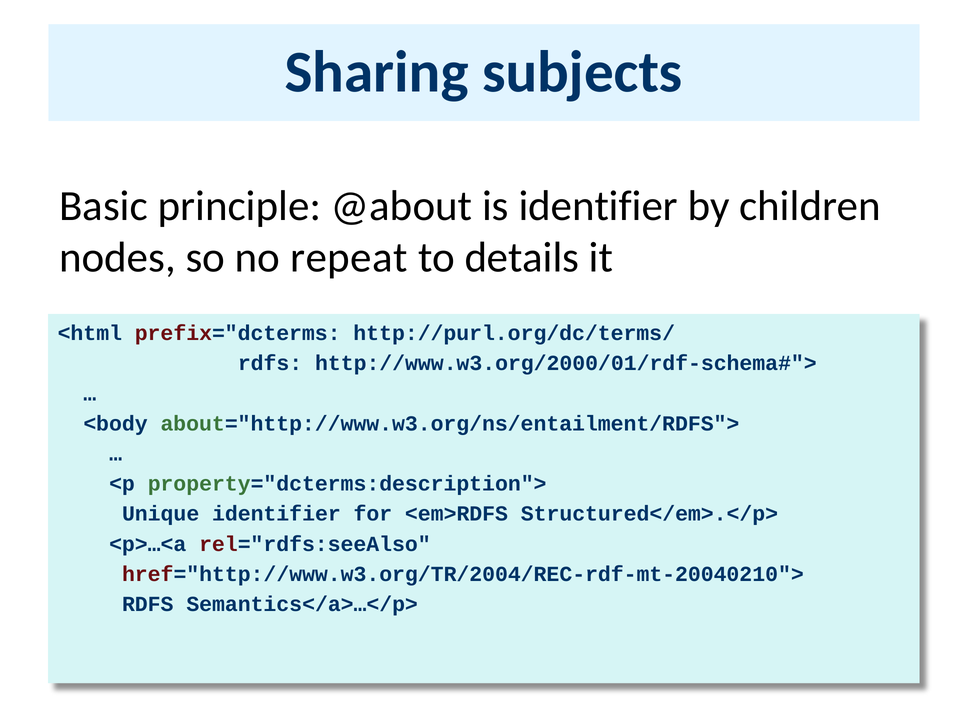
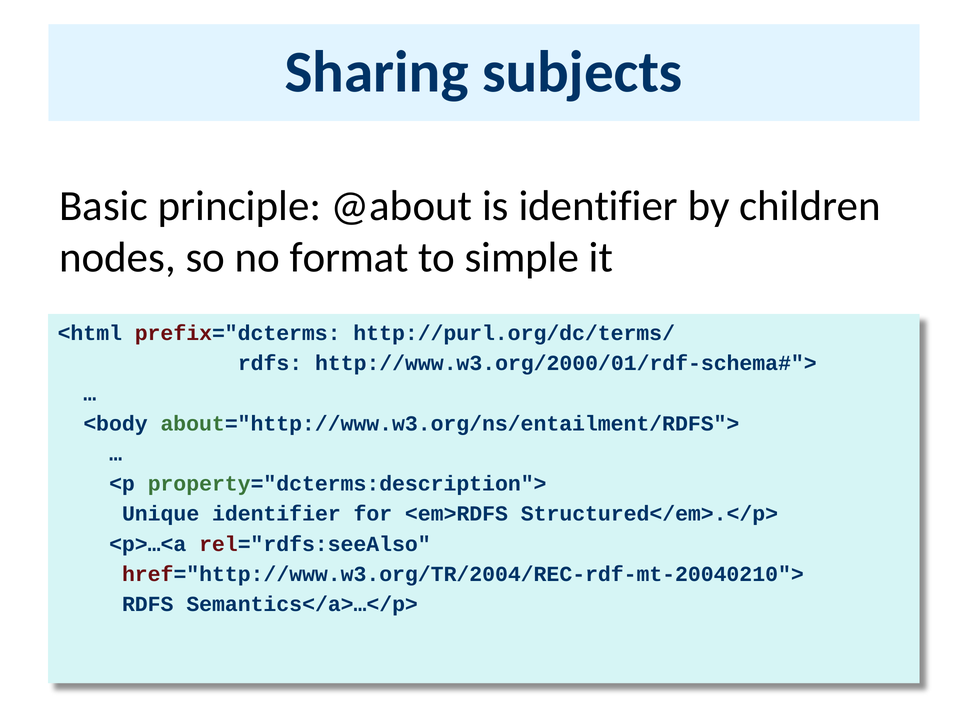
repeat: repeat -> format
details: details -> simple
